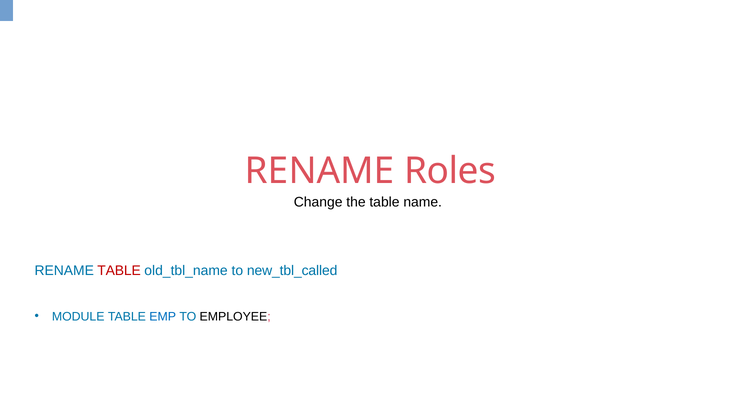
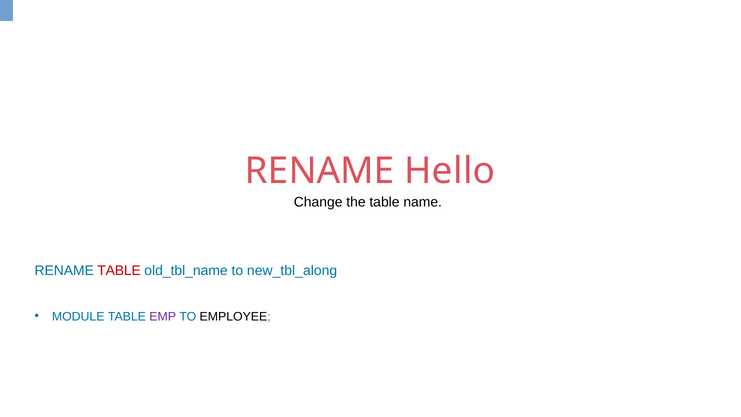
Roles: Roles -> Hello
new_tbl_called: new_tbl_called -> new_tbl_along
EMP colour: blue -> purple
